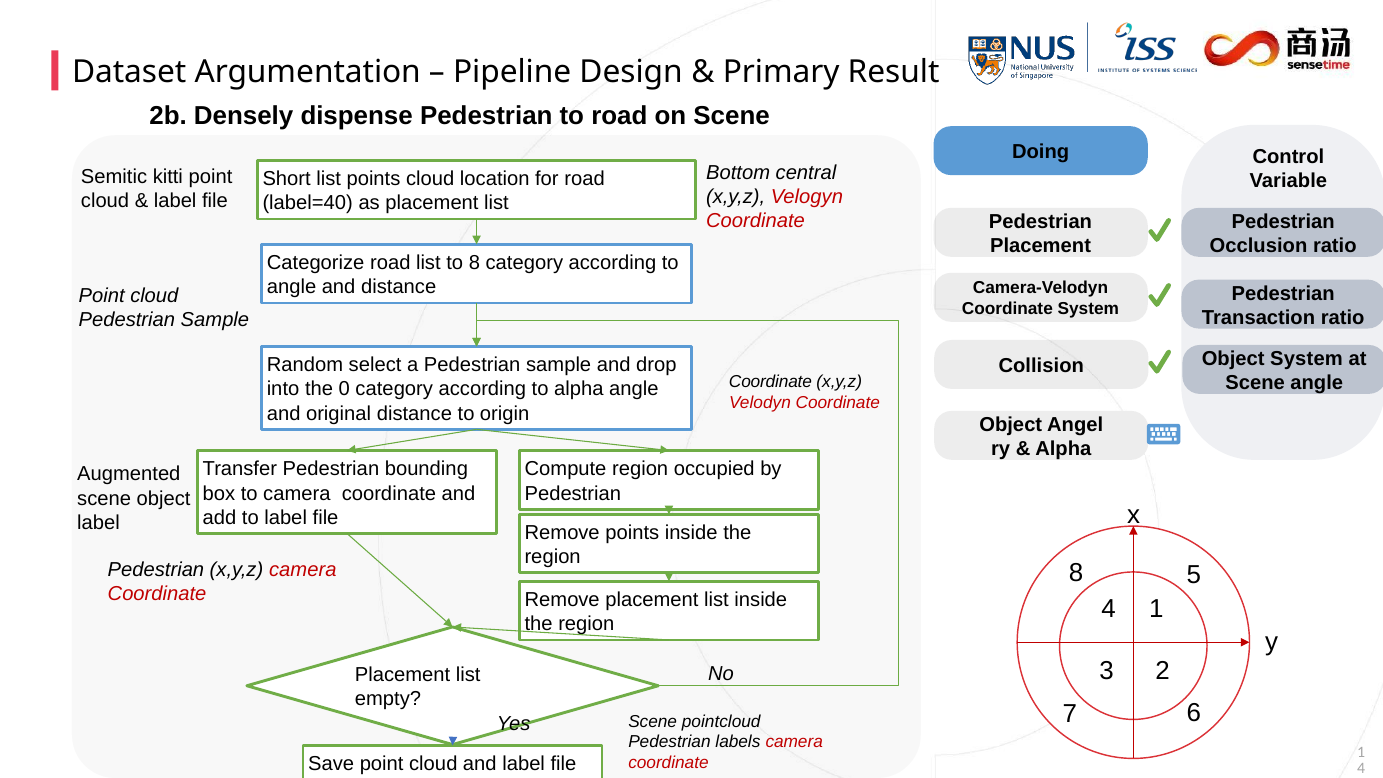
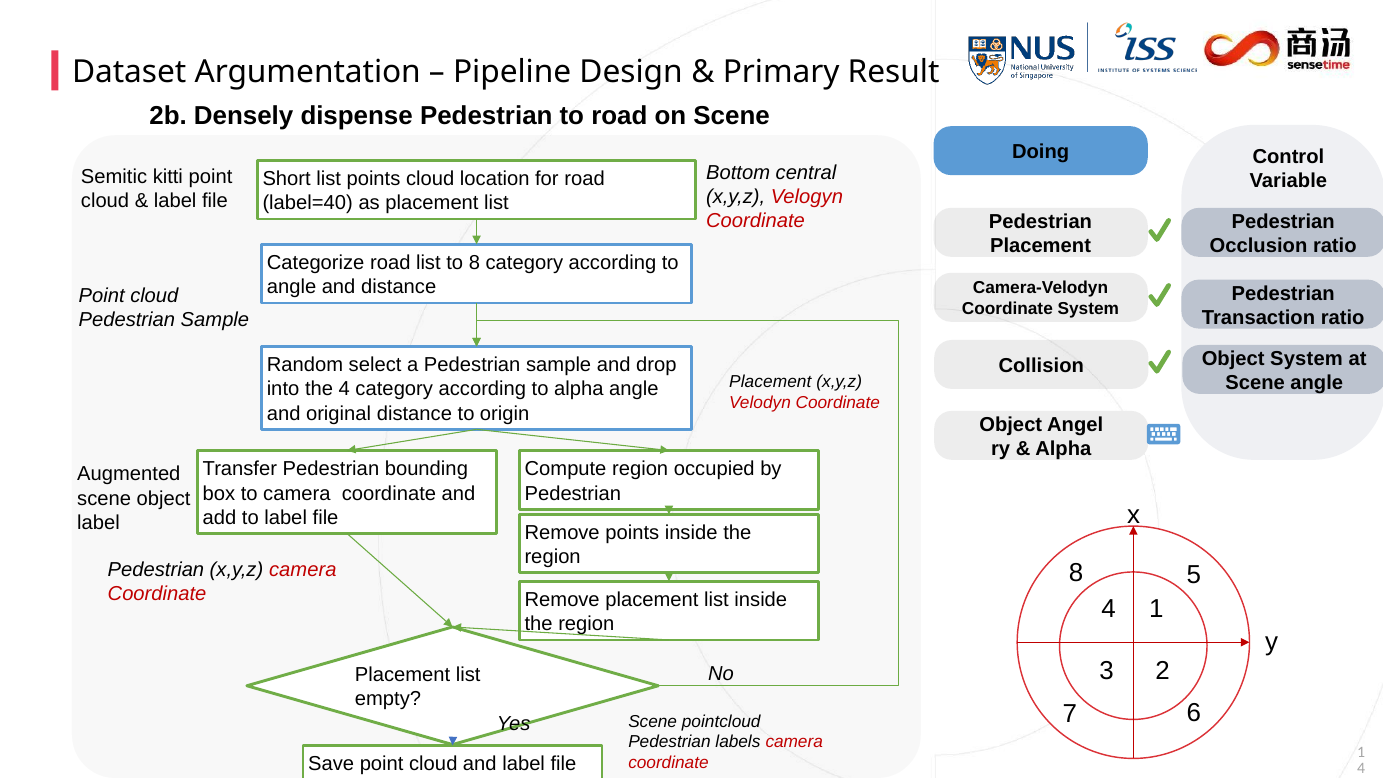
Coordinate at (770, 382): Coordinate -> Placement
the 0: 0 -> 4
